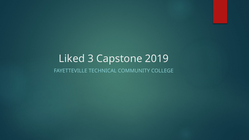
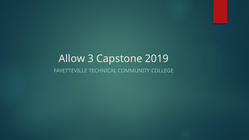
Liked: Liked -> Allow
